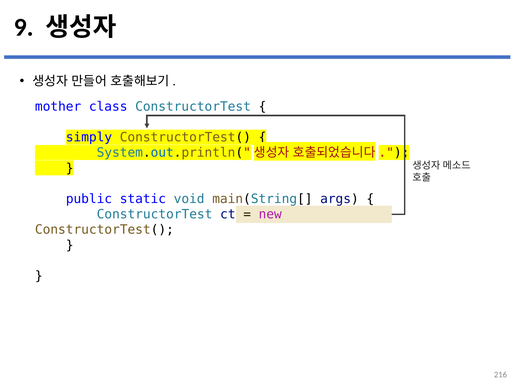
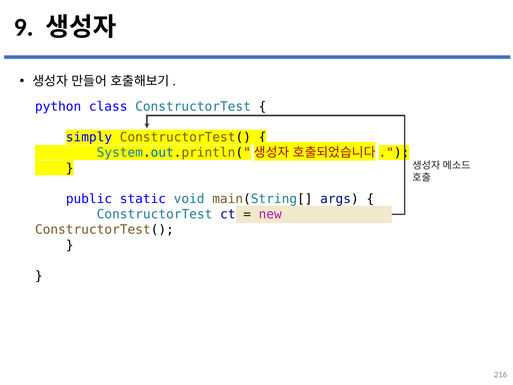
mother: mother -> python
